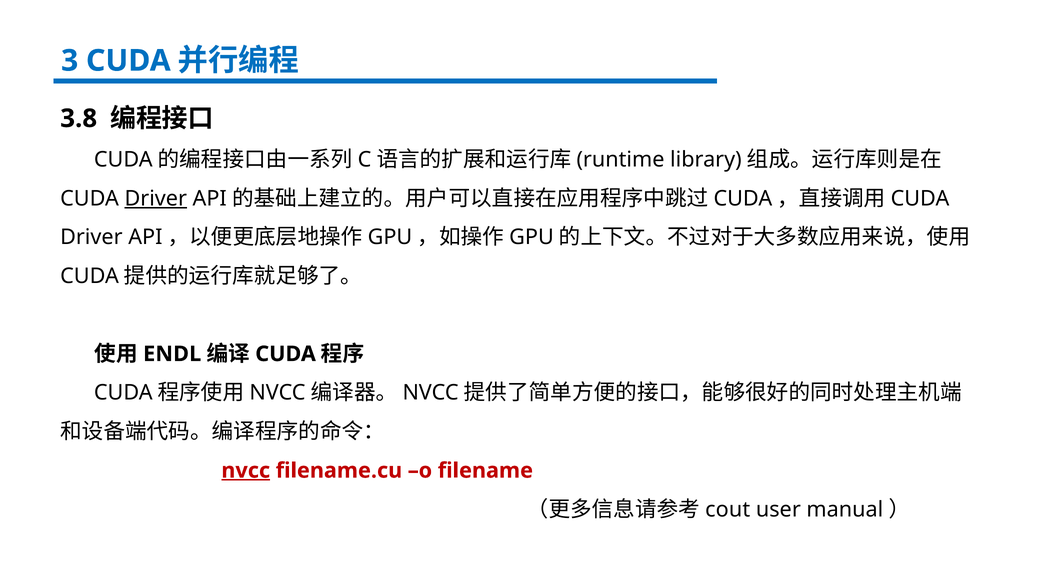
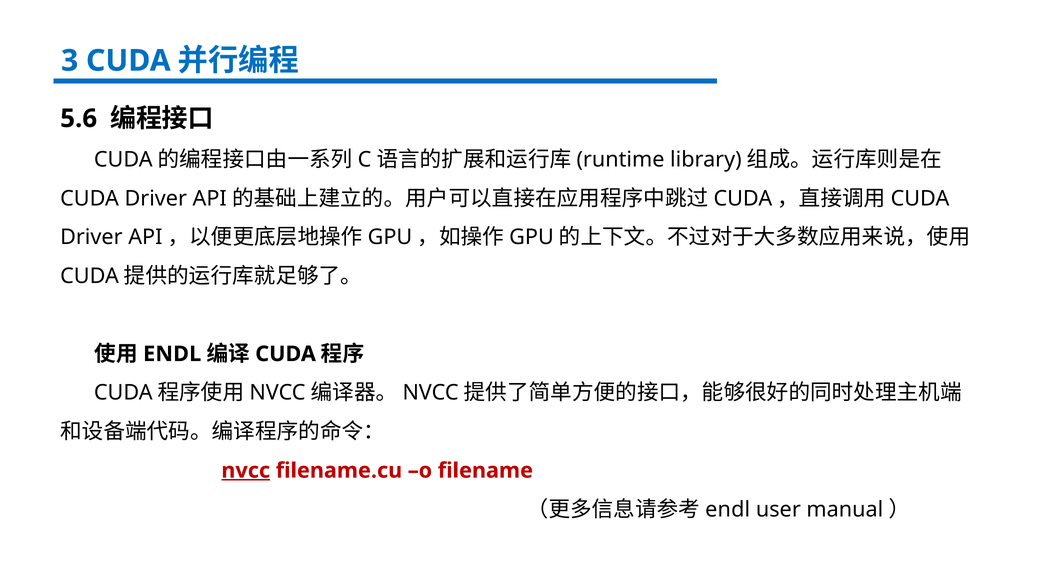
3.8: 3.8 -> 5.6
Driver at (156, 199) underline: present -> none
cout at (728, 510): cout -> endl
